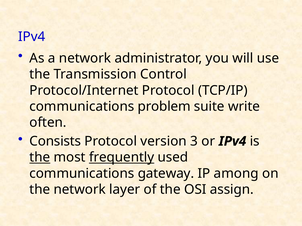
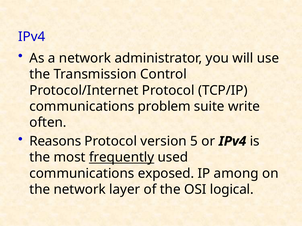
Consists: Consists -> Reasons
3: 3 -> 5
the at (40, 158) underline: present -> none
gateway: gateway -> exposed
assign: assign -> logical
